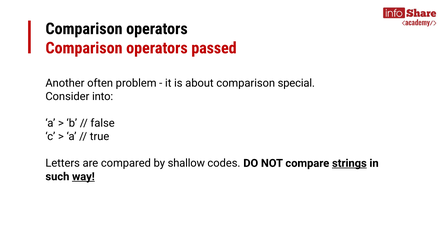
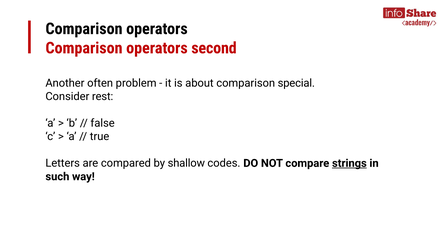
passed: passed -> second
into: into -> rest
way underline: present -> none
